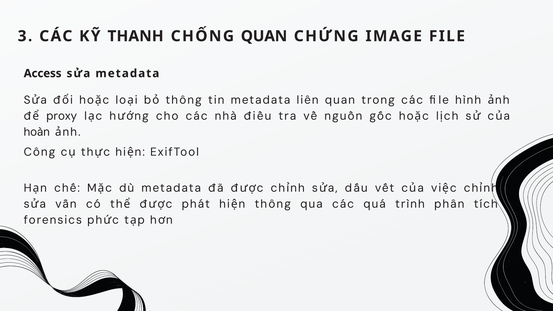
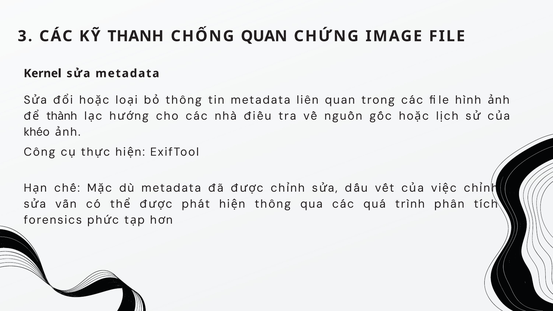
Access: Access -> Kernel
proxy: proxy -> thành
hoàn: hoàn -> khéo
